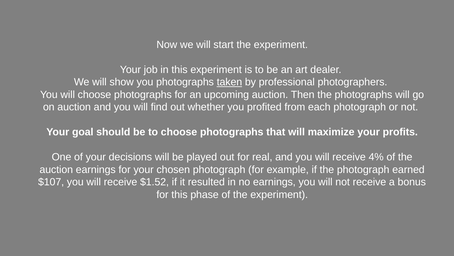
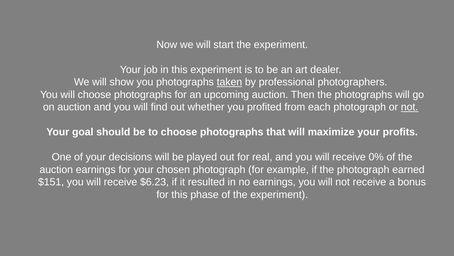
not at (410, 107) underline: none -> present
4%: 4% -> 0%
$107: $107 -> $151
$1.52: $1.52 -> $6.23
